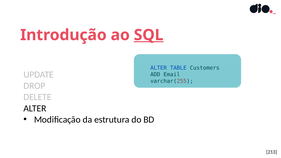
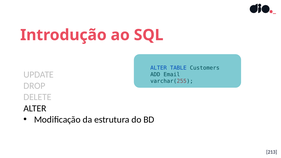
SQL underline: present -> none
